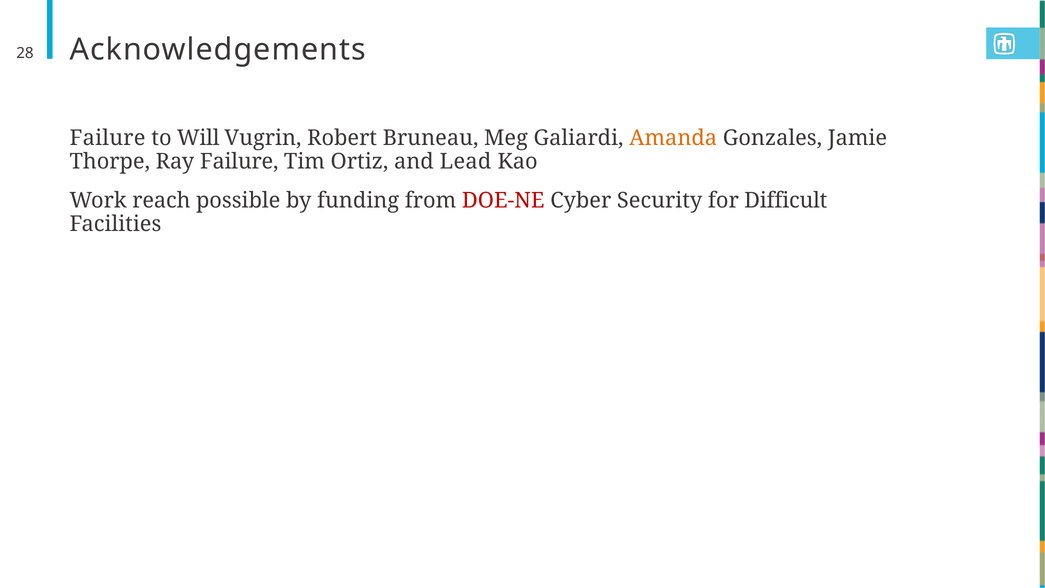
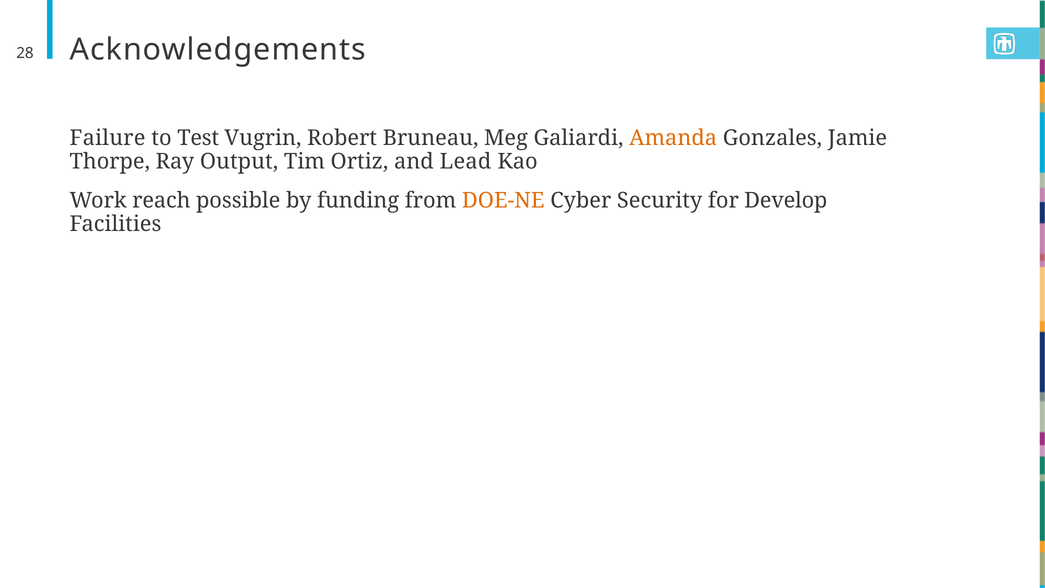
Will: Will -> Test
Ray Failure: Failure -> Output
DOE-NE colour: red -> orange
Difficult: Difficult -> Develop
